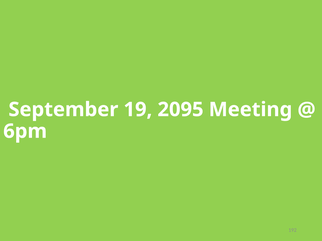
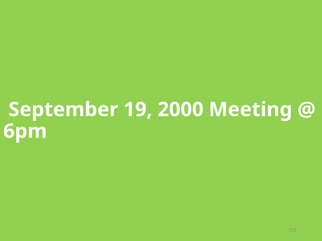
2095: 2095 -> 2000
